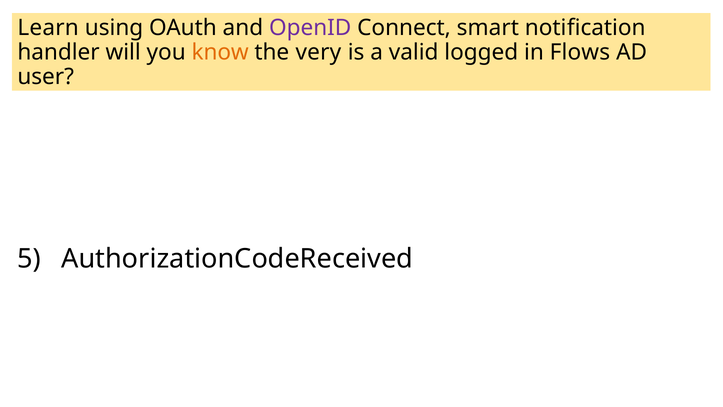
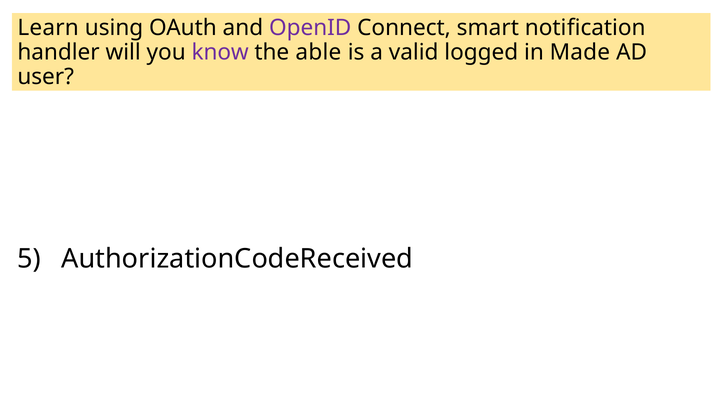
know colour: orange -> purple
very: very -> able
Flows: Flows -> Made
